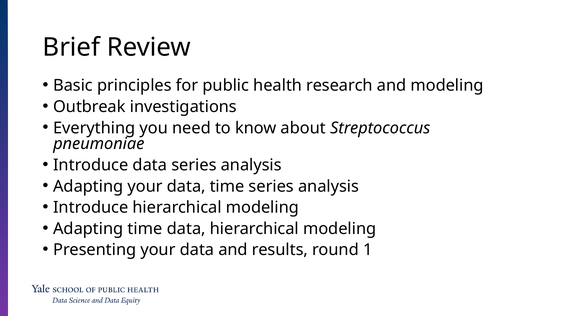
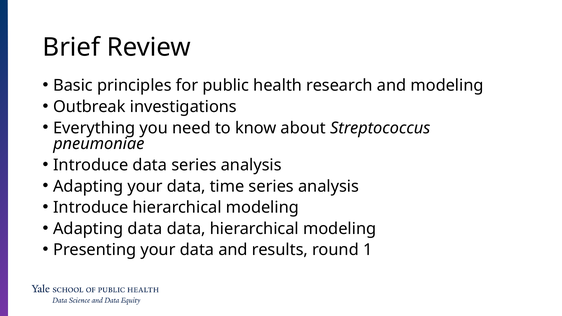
Adapting time: time -> data
